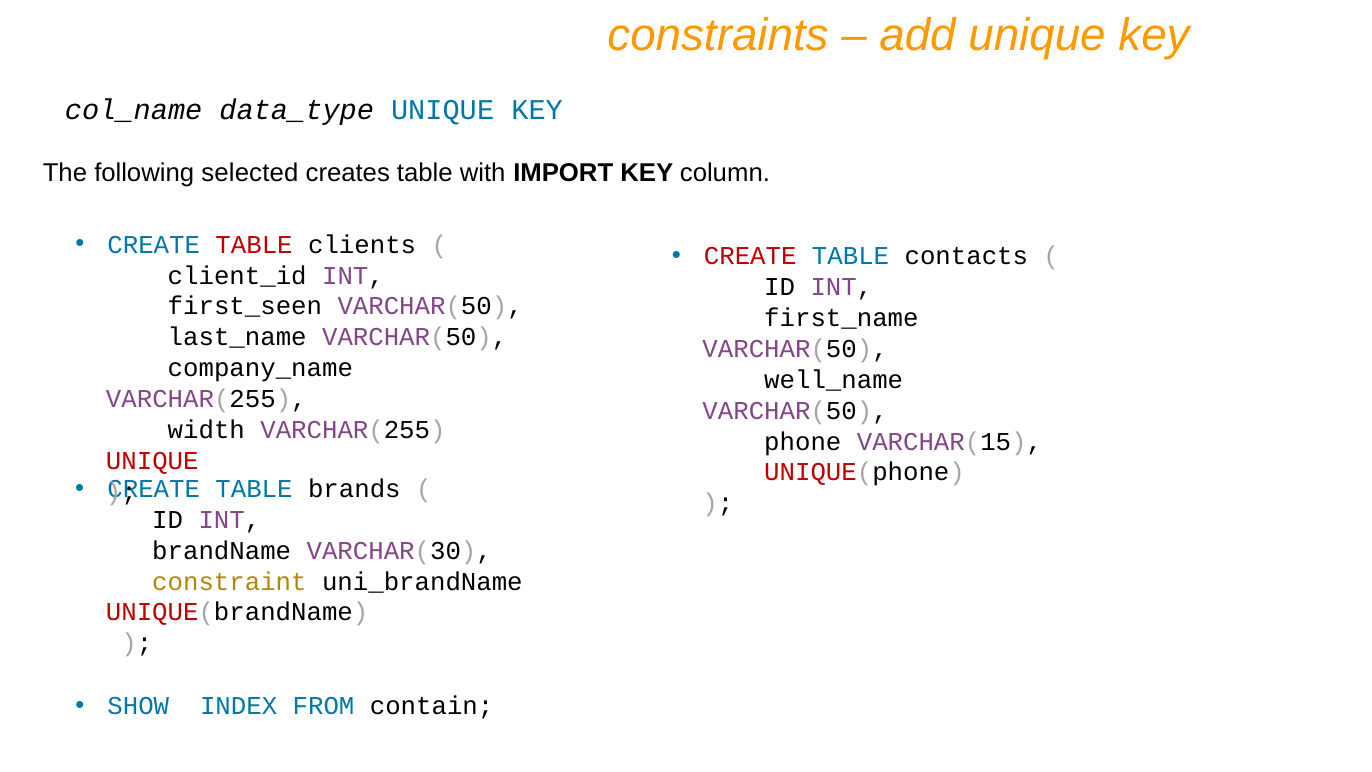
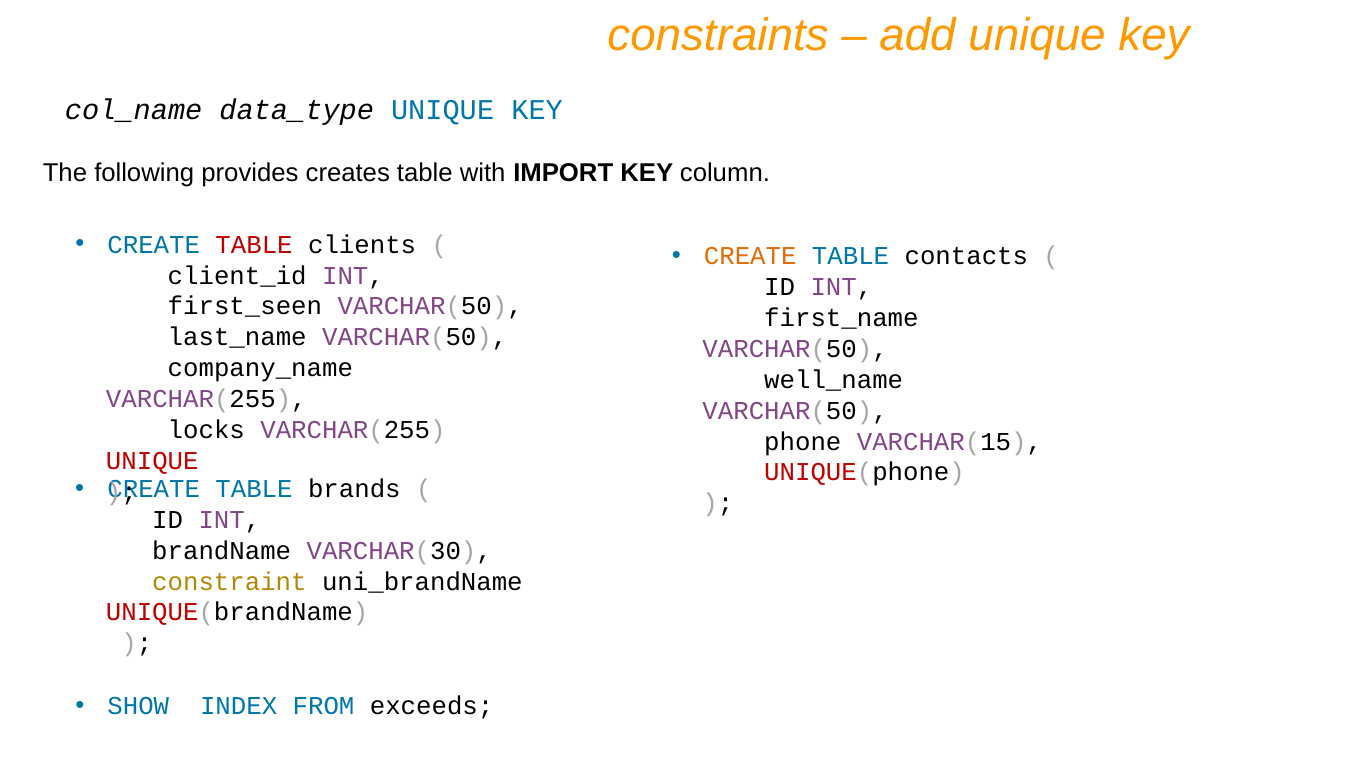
selected: selected -> provides
CREATE at (750, 256) colour: red -> orange
width: width -> locks
contain: contain -> exceeds
